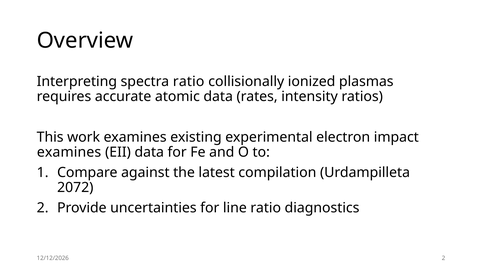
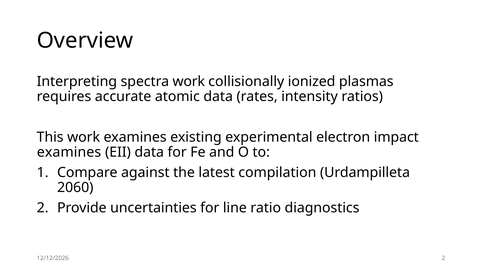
spectra ratio: ratio -> work
2072: 2072 -> 2060
